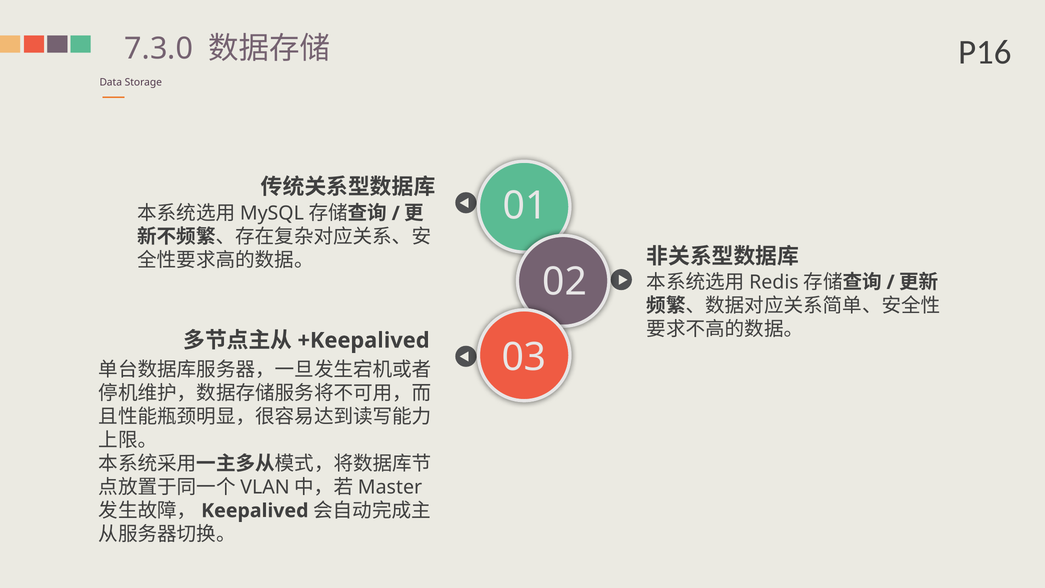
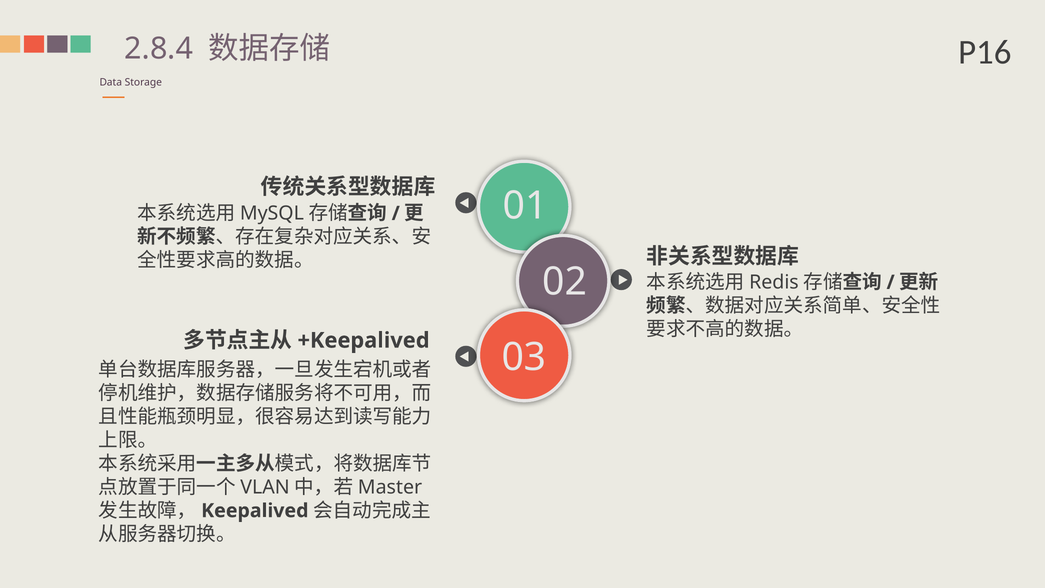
7.3.0: 7.3.0 -> 2.8.4
